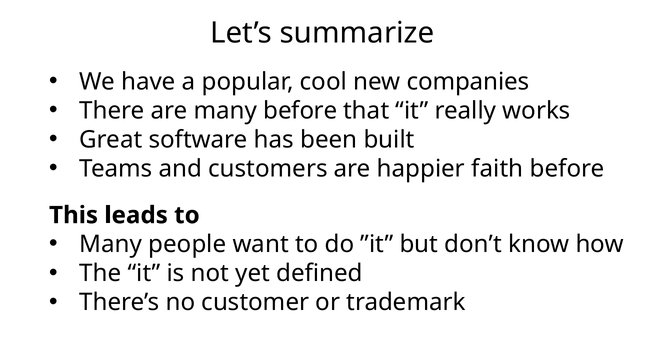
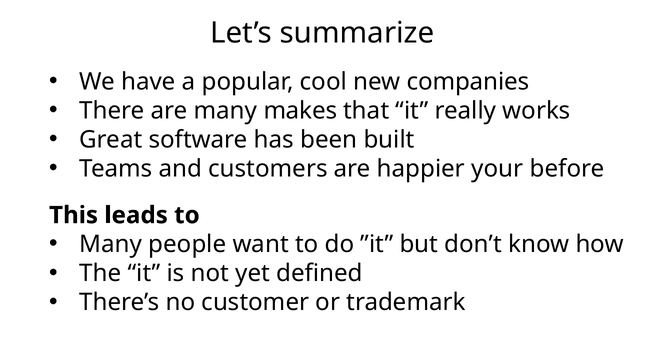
many before: before -> makes
faith: faith -> your
